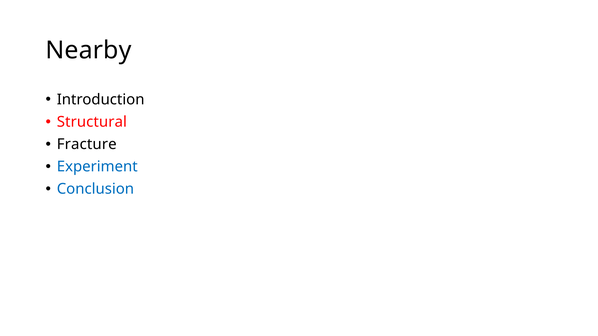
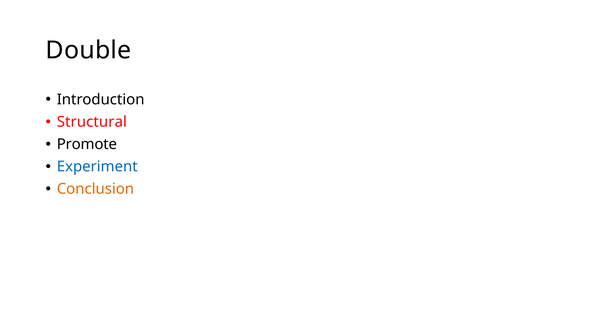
Nearby: Nearby -> Double
Fracture: Fracture -> Promote
Conclusion colour: blue -> orange
